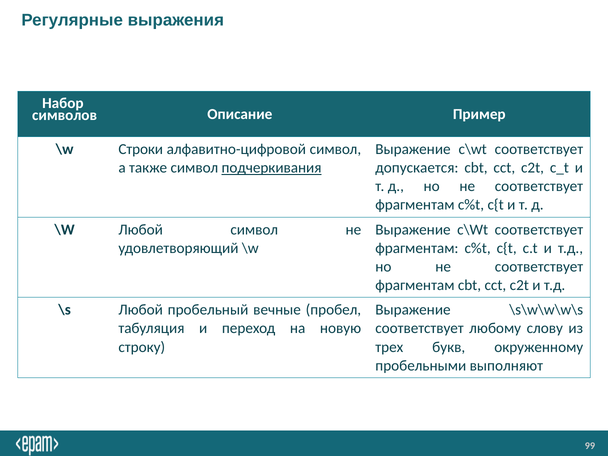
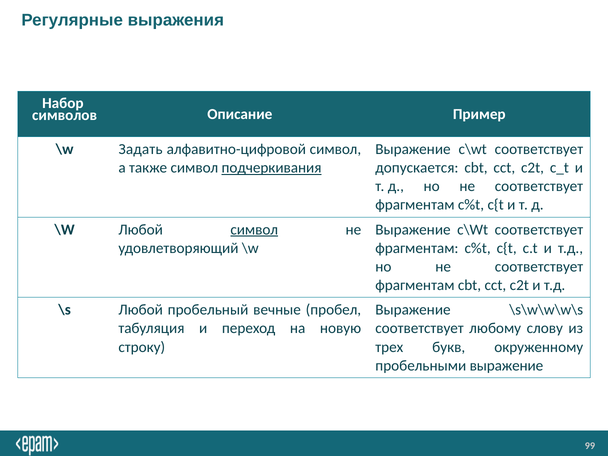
Строки: Строки -> Задать
символ at (254, 230) underline: none -> present
пробельными выполняют: выполняют -> выражение
